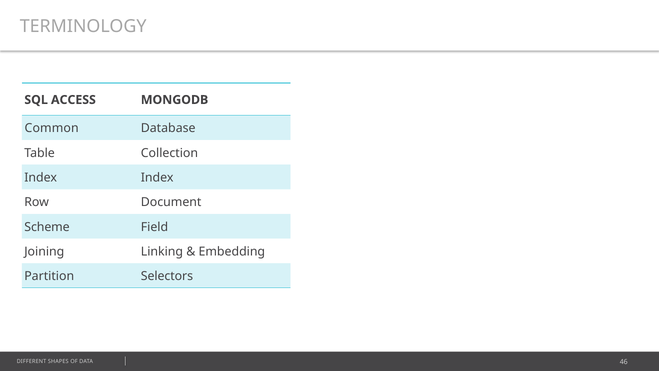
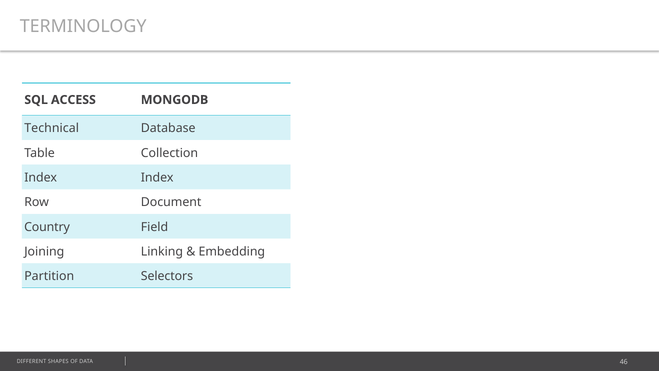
Common: Common -> Technical
Scheme: Scheme -> Country
